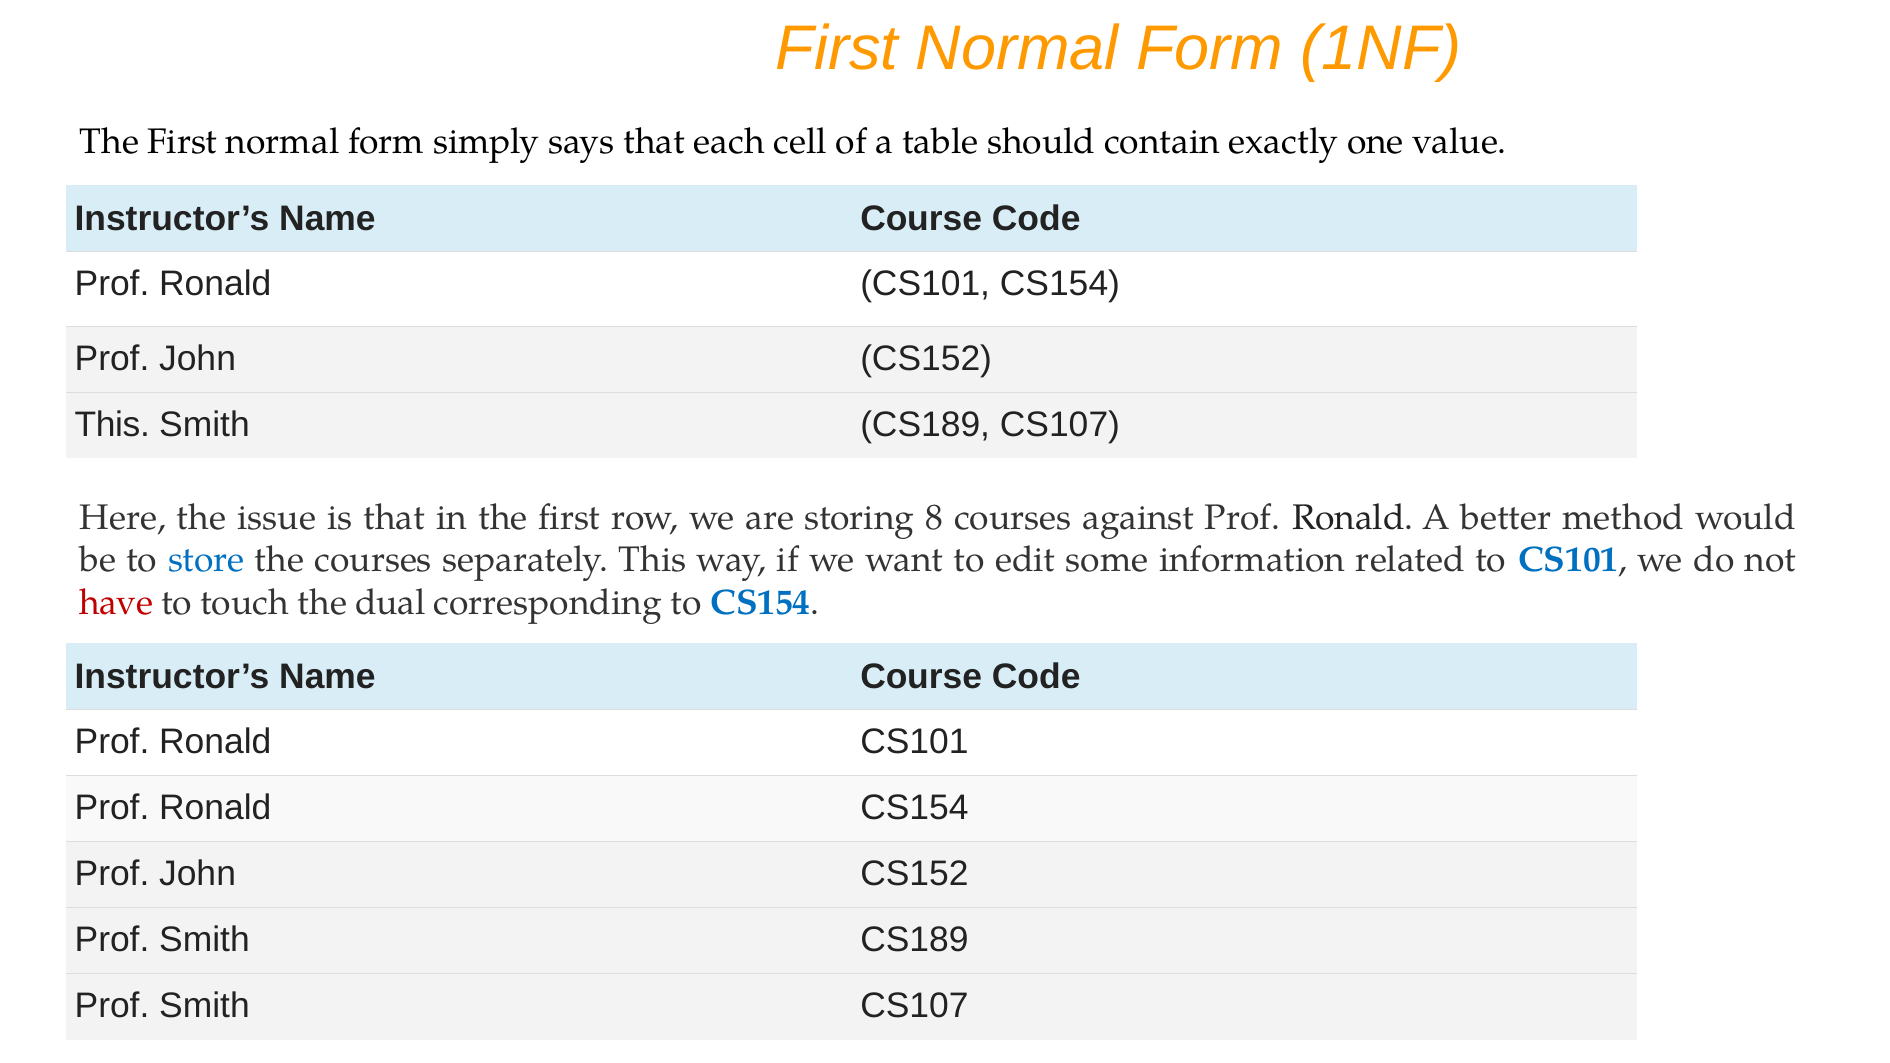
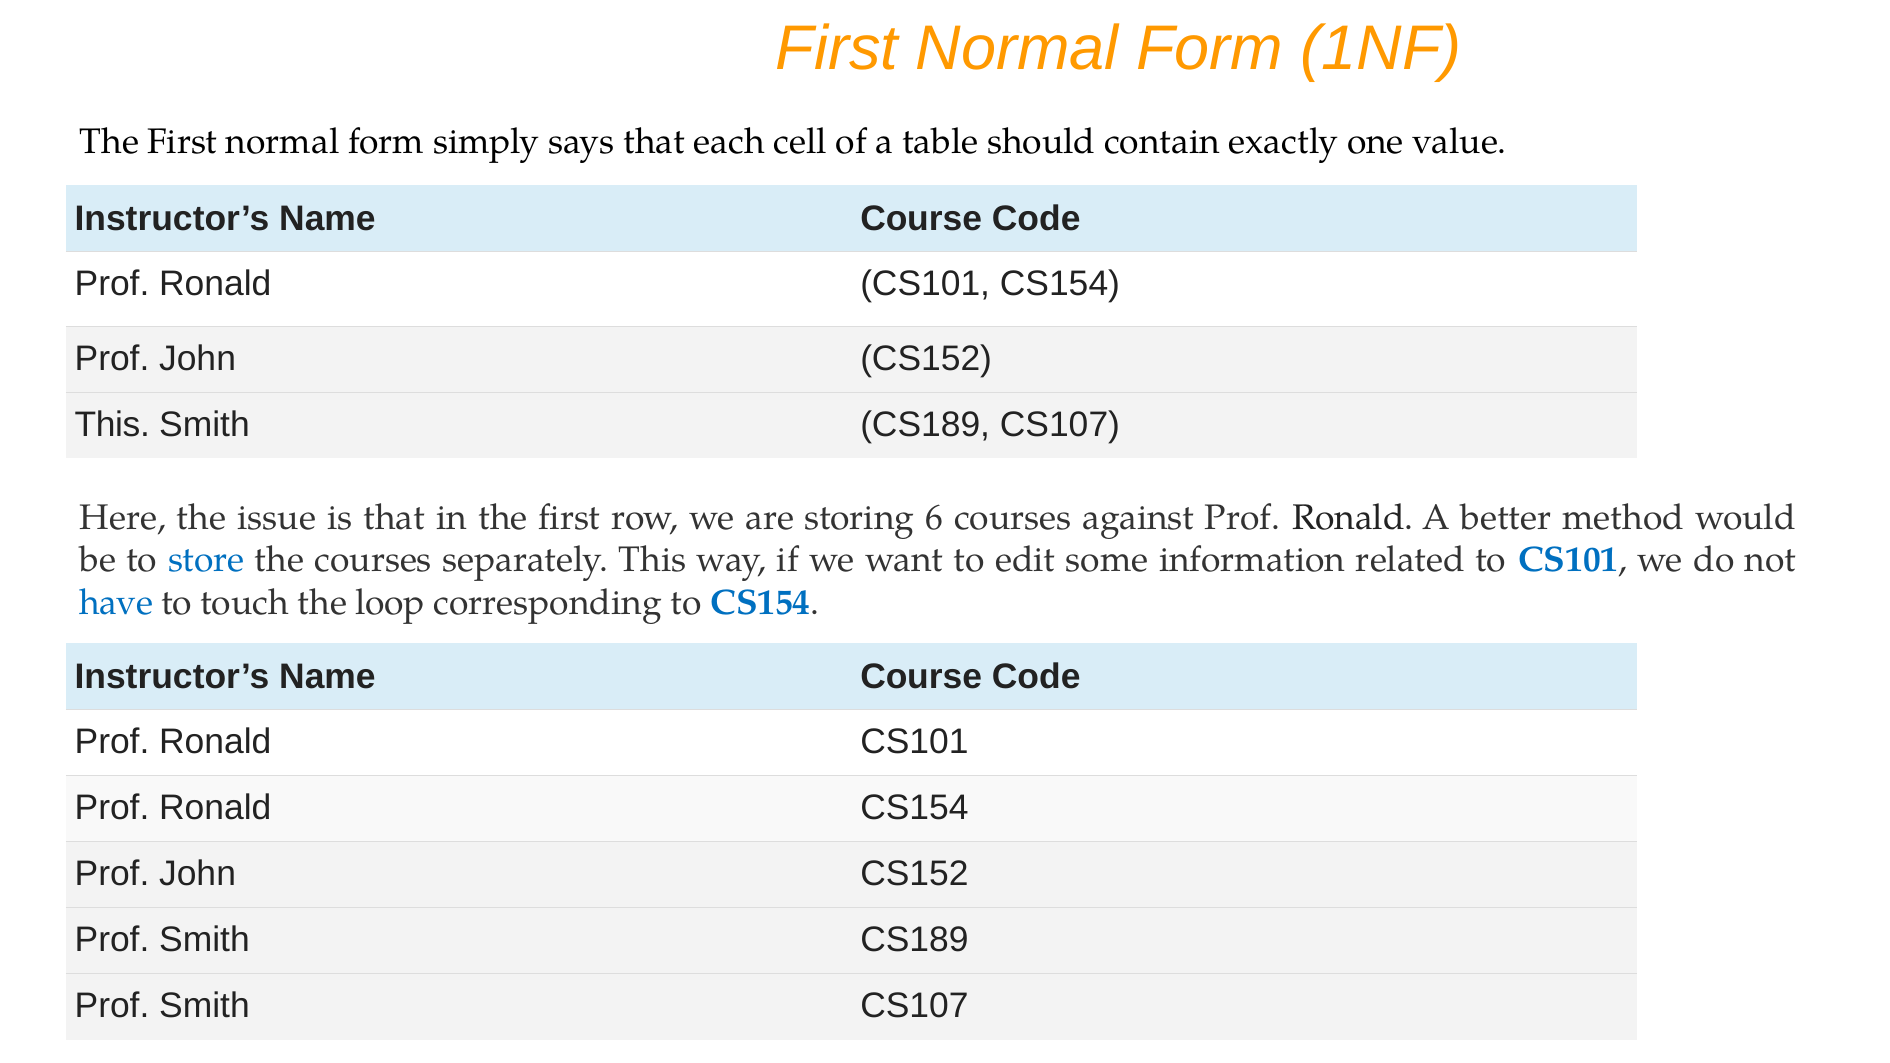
8: 8 -> 6
have colour: red -> blue
dual: dual -> loop
